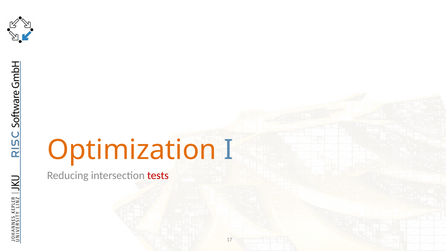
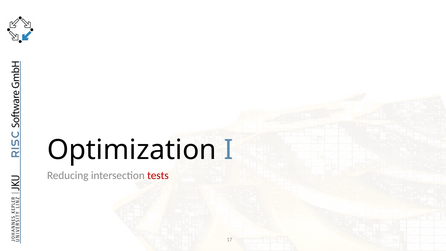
Optimization colour: orange -> black
